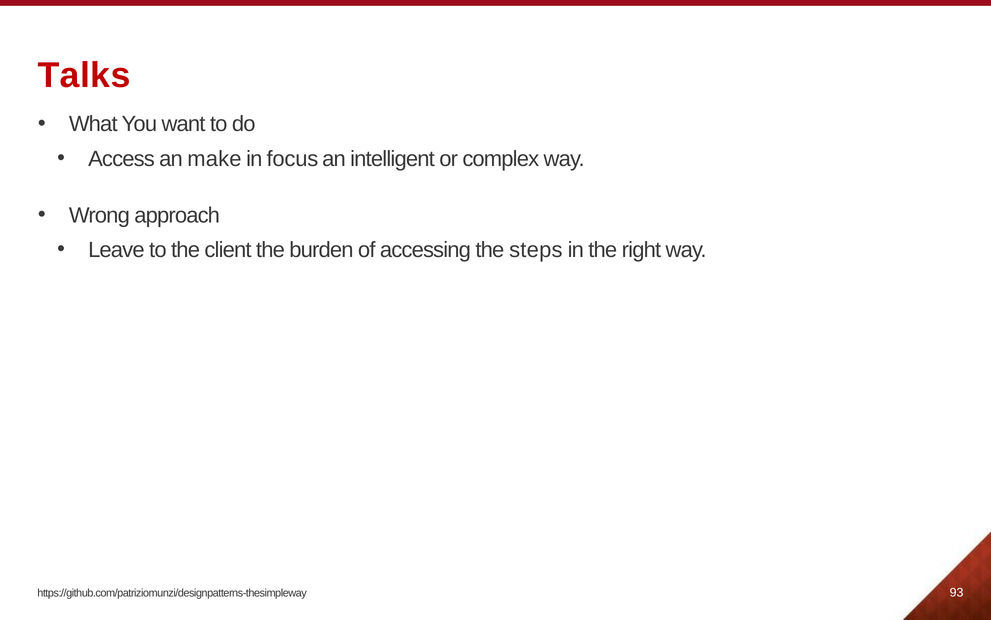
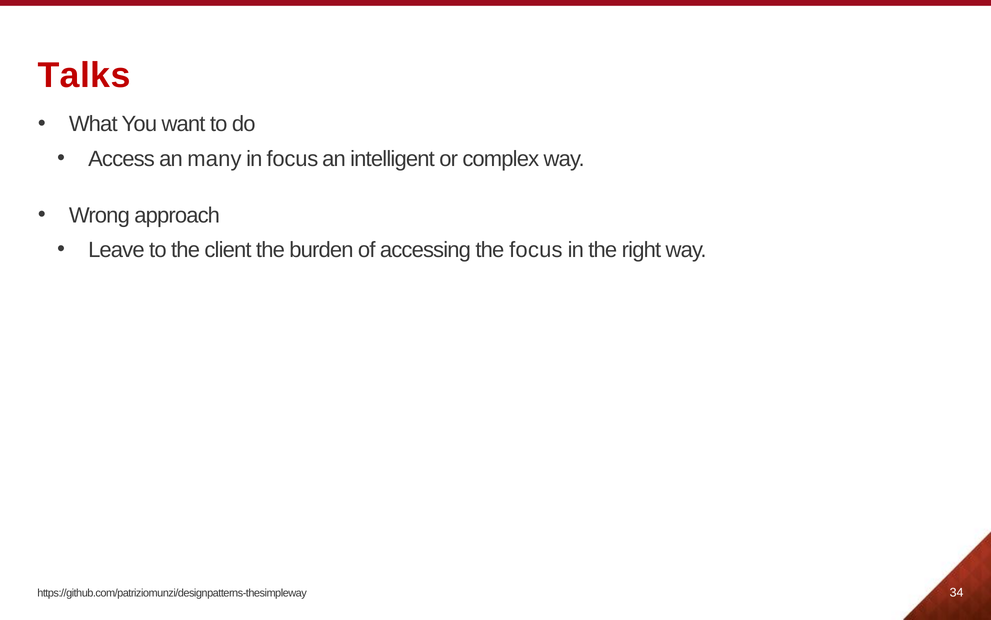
make: make -> many
the steps: steps -> focus
93: 93 -> 34
